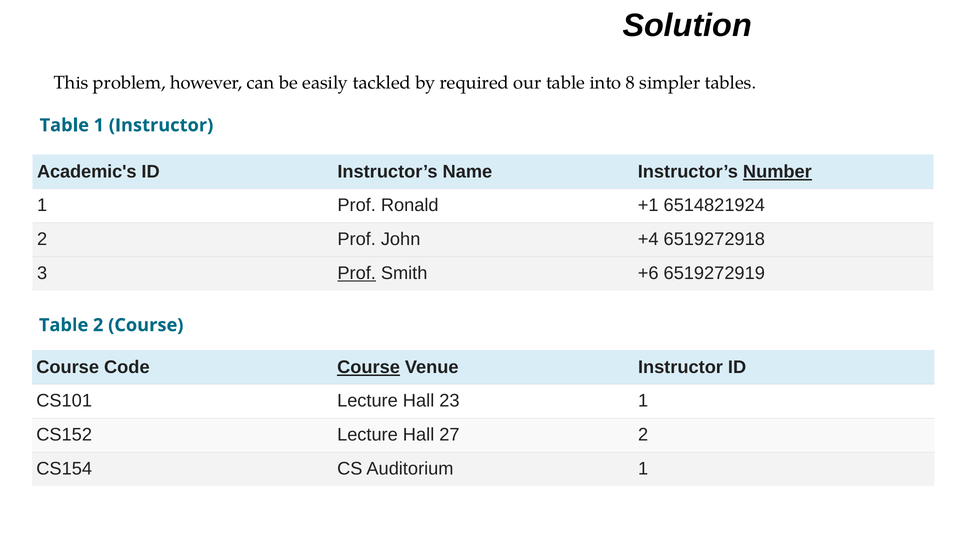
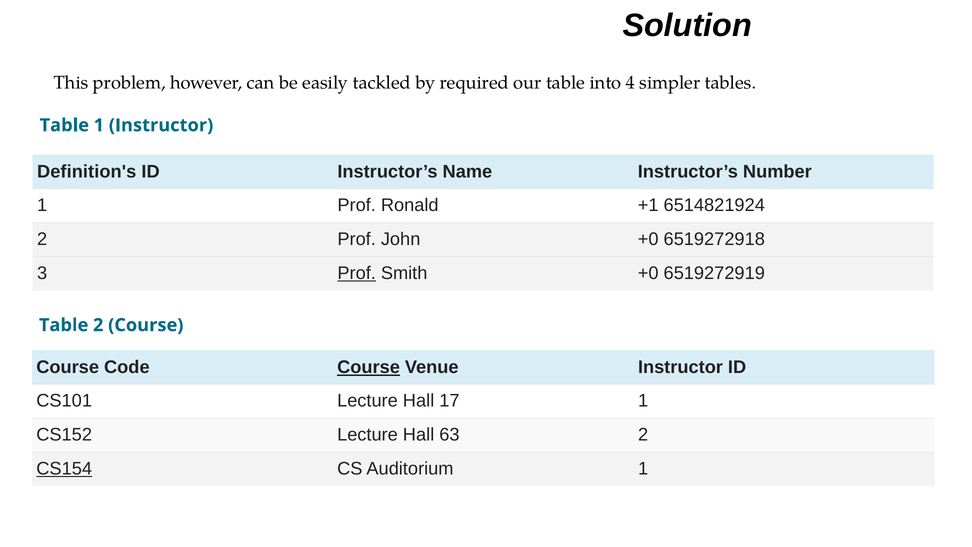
8: 8 -> 4
Academic's: Academic's -> Definition's
Number underline: present -> none
John +4: +4 -> +0
Smith +6: +6 -> +0
23: 23 -> 17
27: 27 -> 63
CS154 underline: none -> present
